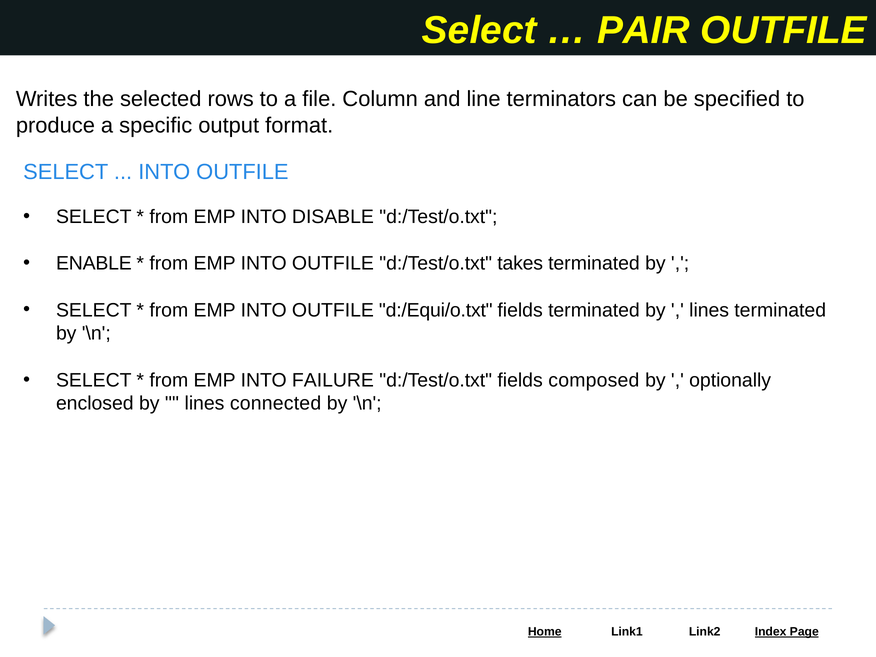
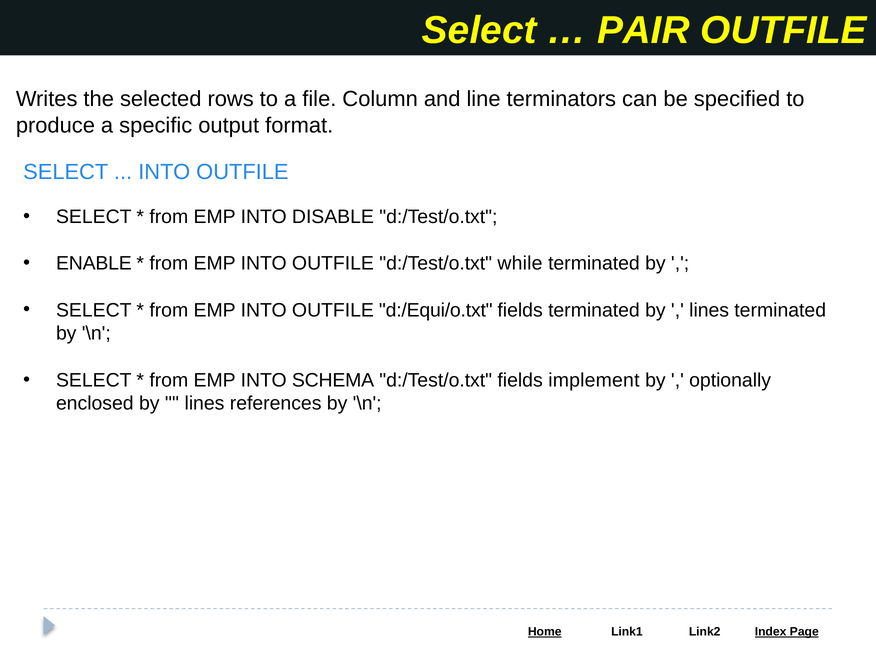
takes: takes -> while
FAILURE: FAILURE -> SCHEMA
composed: composed -> implement
connected: connected -> references
